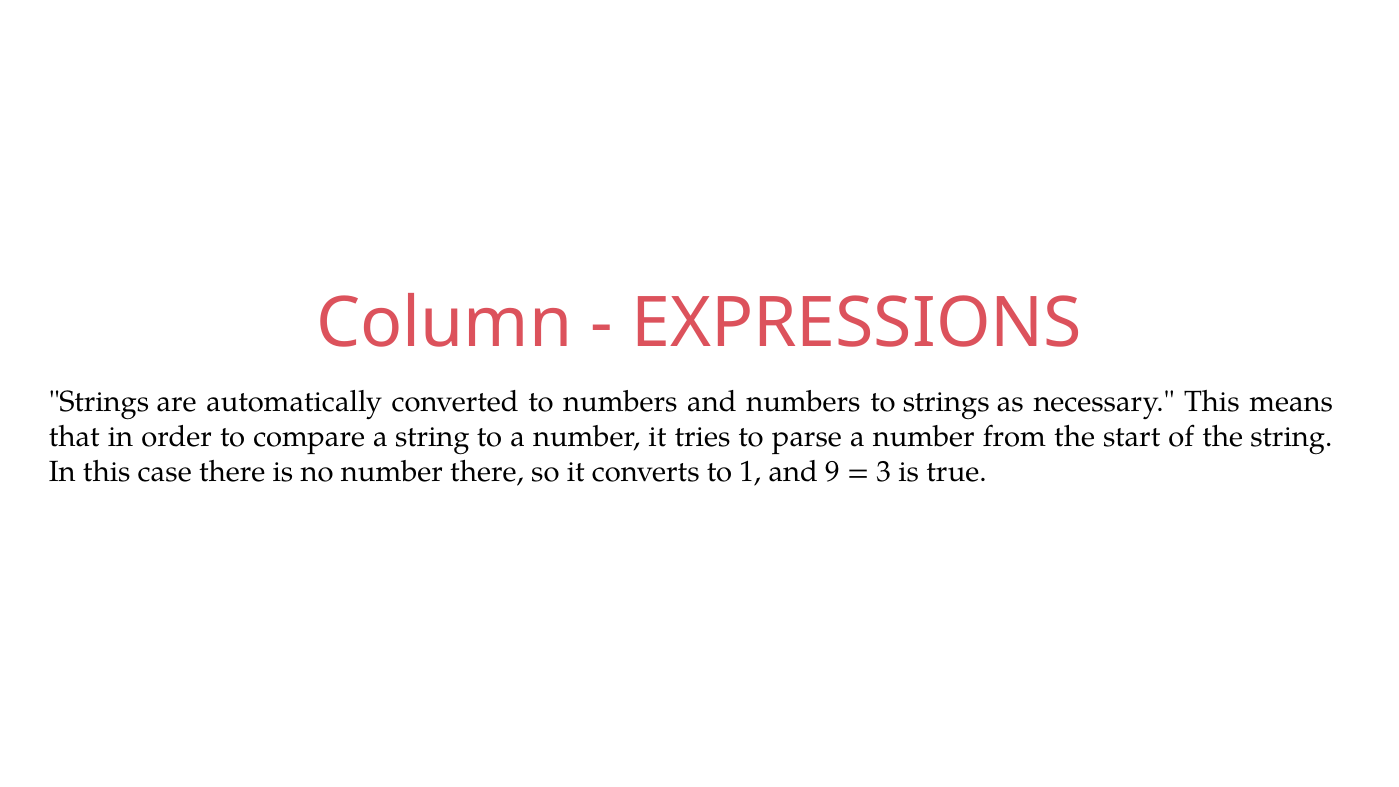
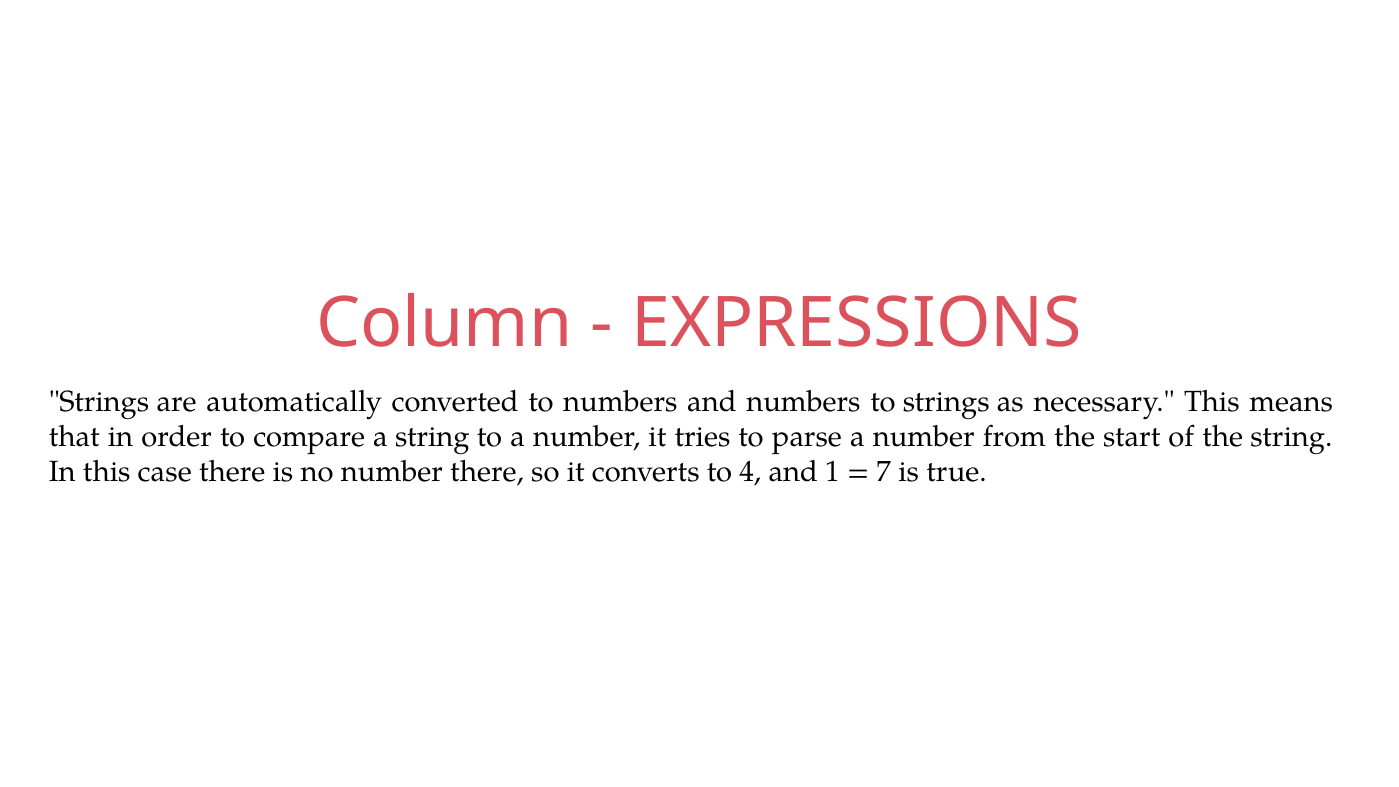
1: 1 -> 4
9: 9 -> 1
3: 3 -> 7
